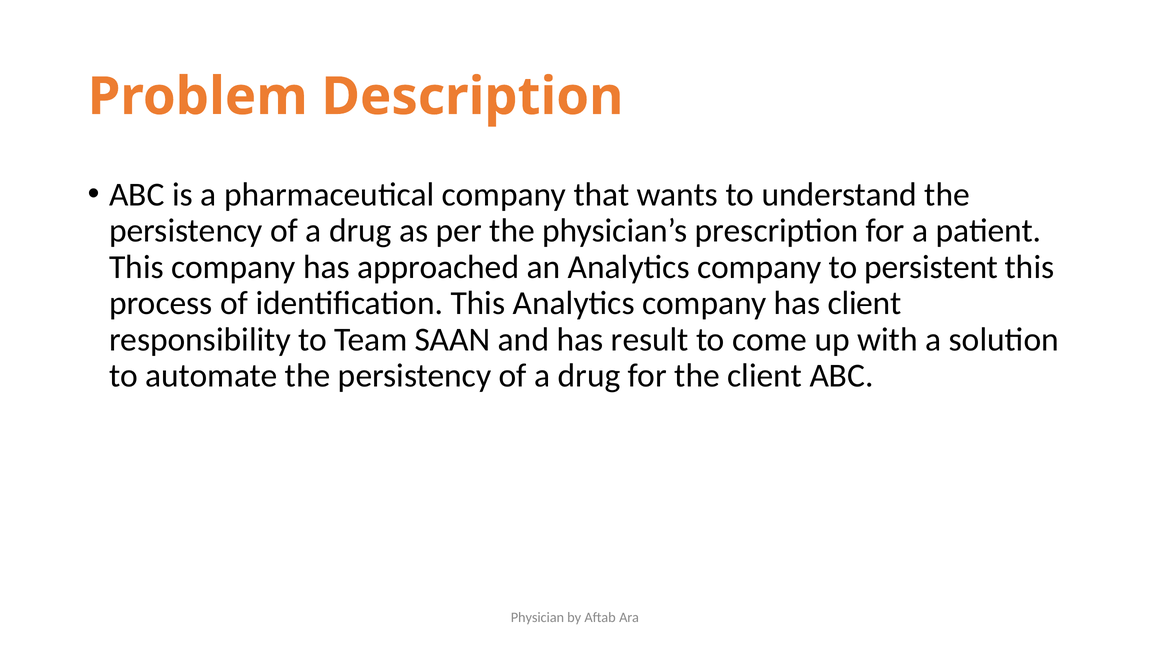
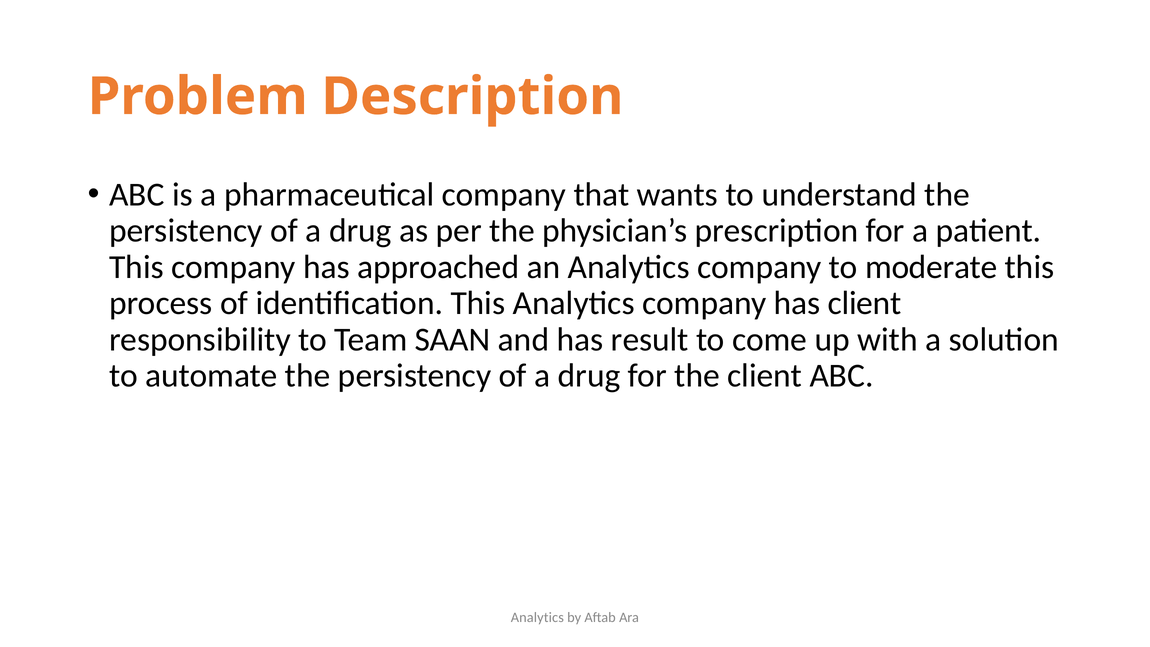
persistent: persistent -> moderate
Physician at (537, 618): Physician -> Analytics
